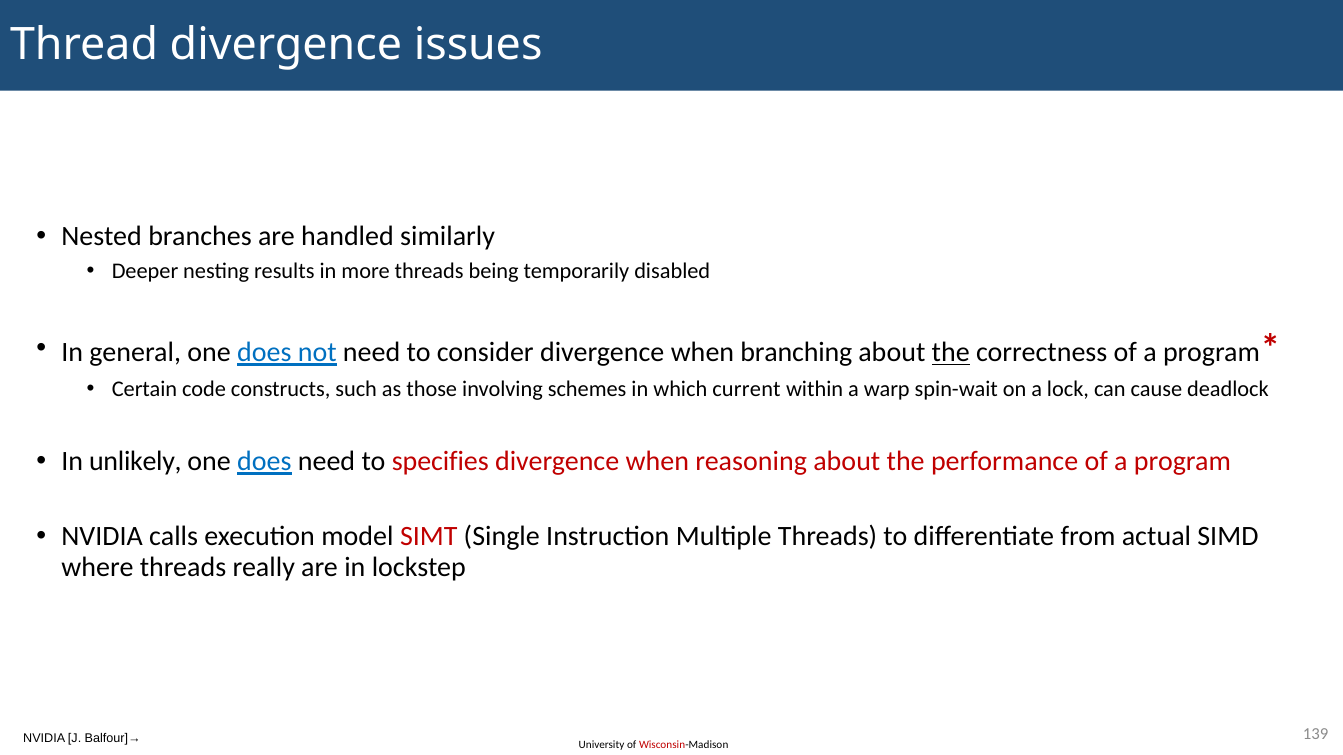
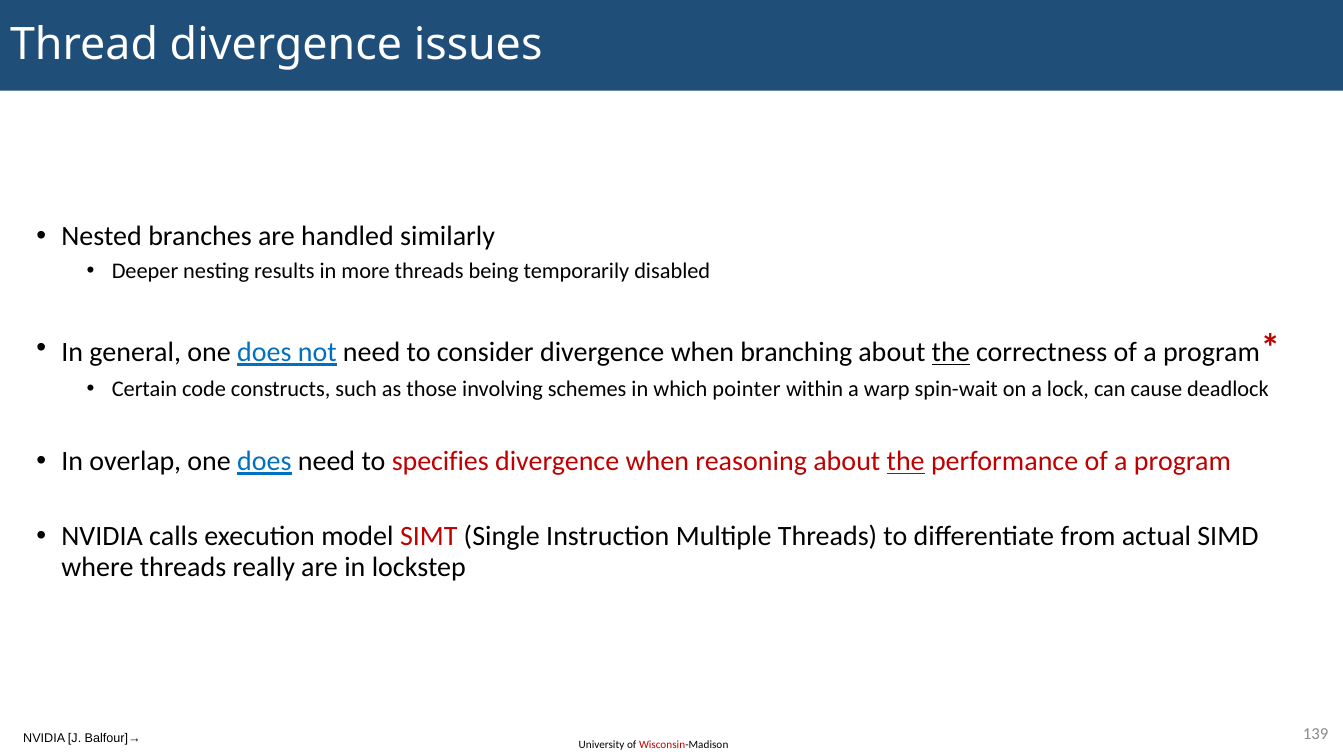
current: current -> pointer
unlikely: unlikely -> overlap
the at (906, 462) underline: none -> present
